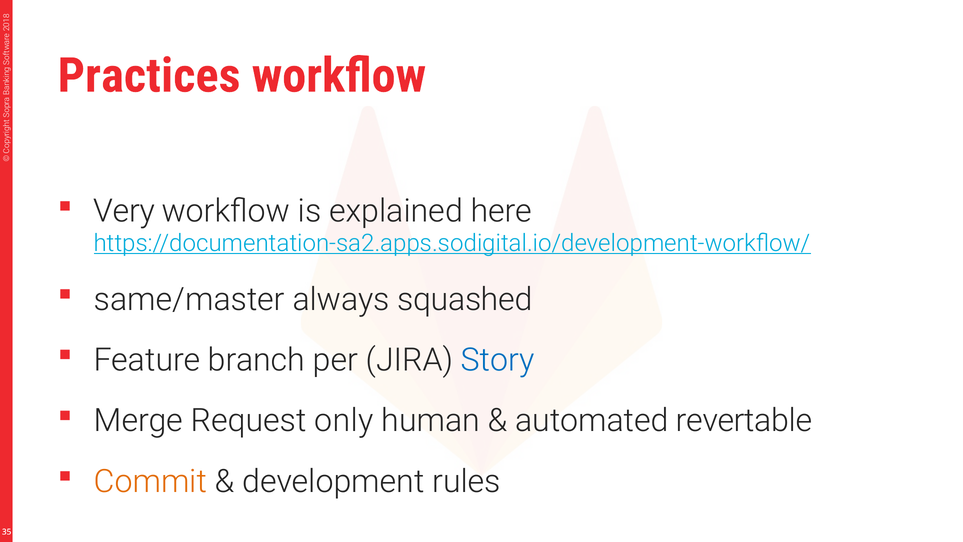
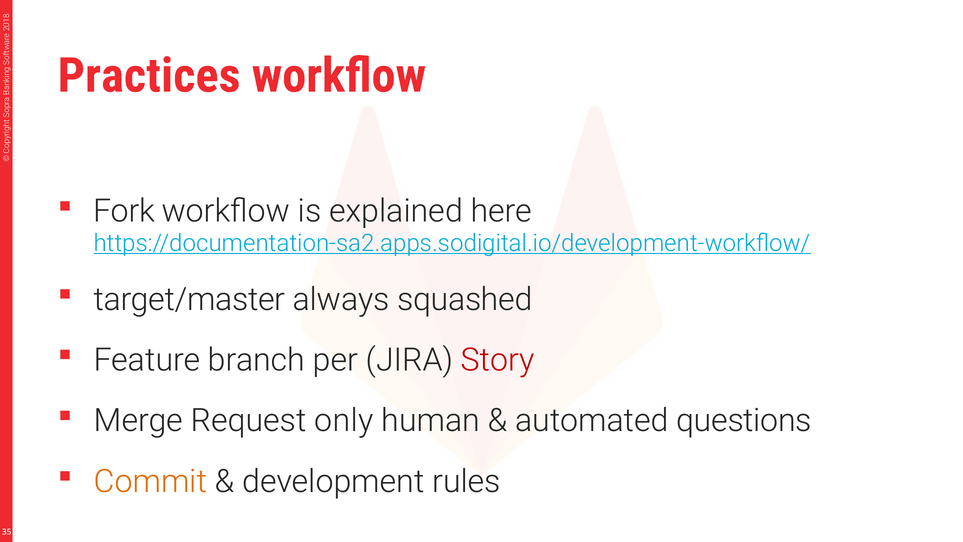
Very: Very -> Fork
same/master: same/master -> target/master
Story colour: blue -> red
revertable: revertable -> questions
